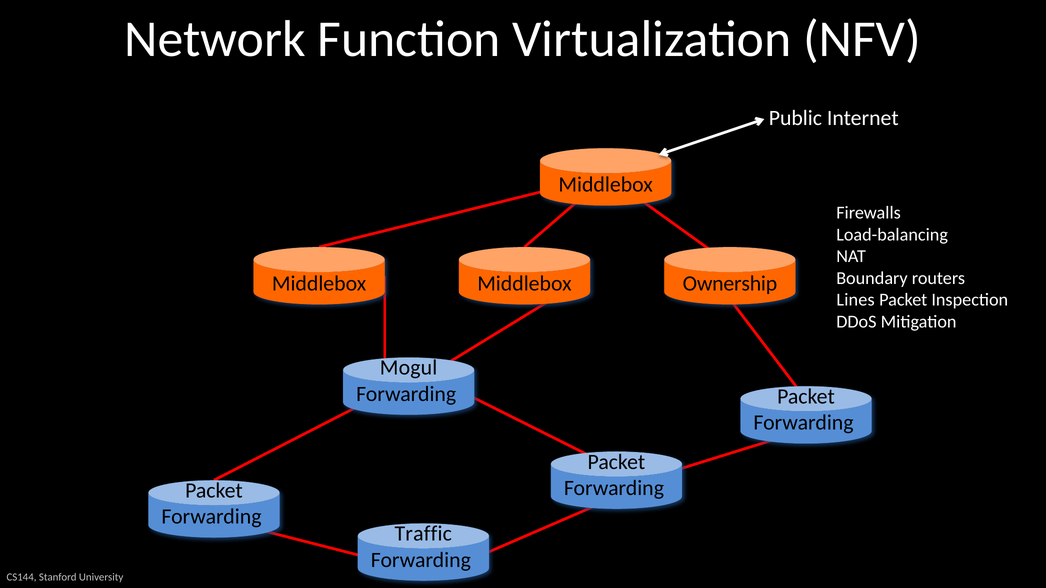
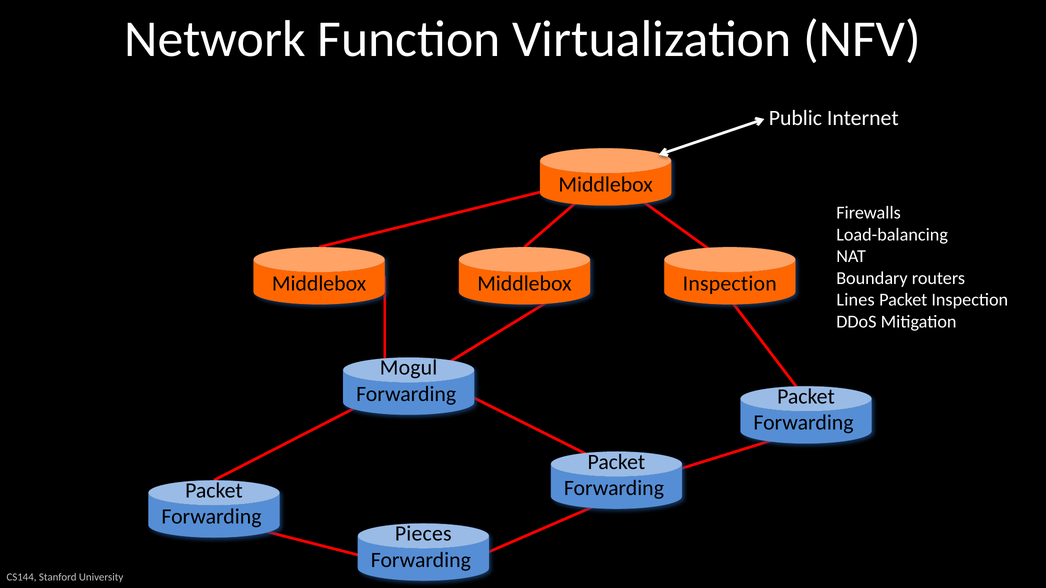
Middlebox Ownership: Ownership -> Inspection
Traffic: Traffic -> Pieces
